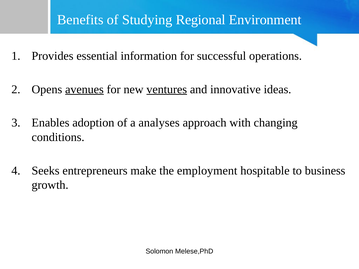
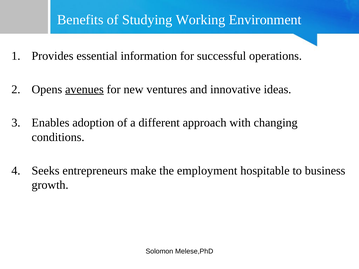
Regional: Regional -> Working
ventures underline: present -> none
analyses: analyses -> different
